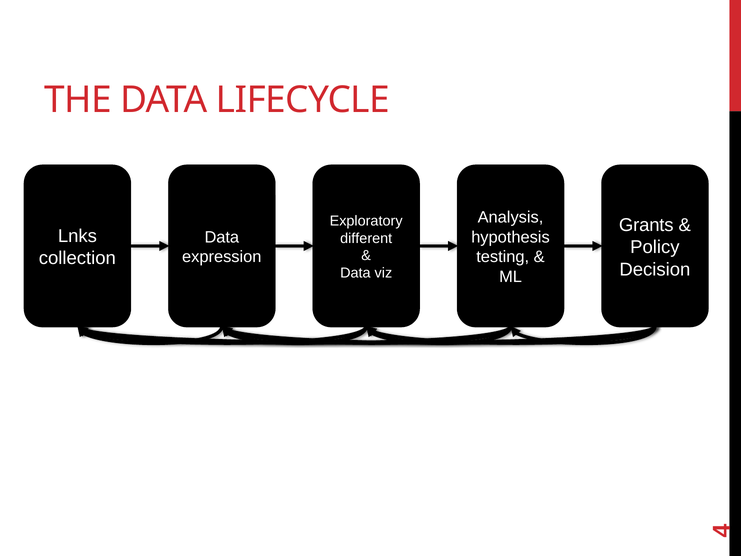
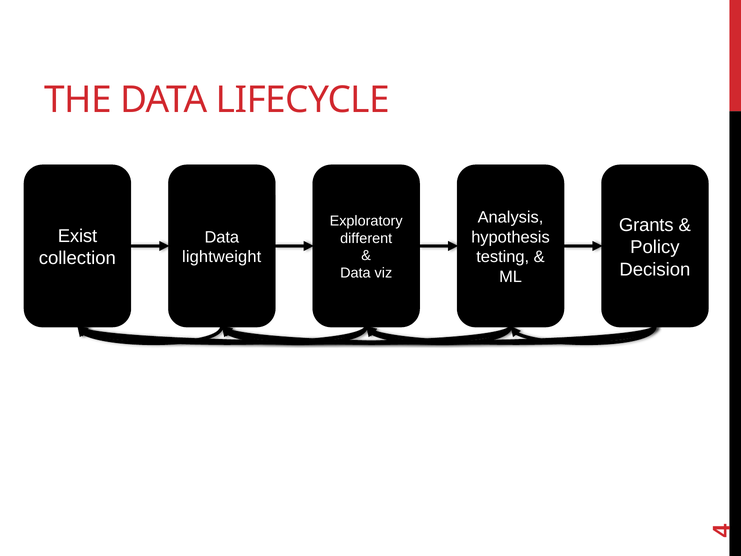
Lnks: Lnks -> Exist
expression: expression -> lightweight
